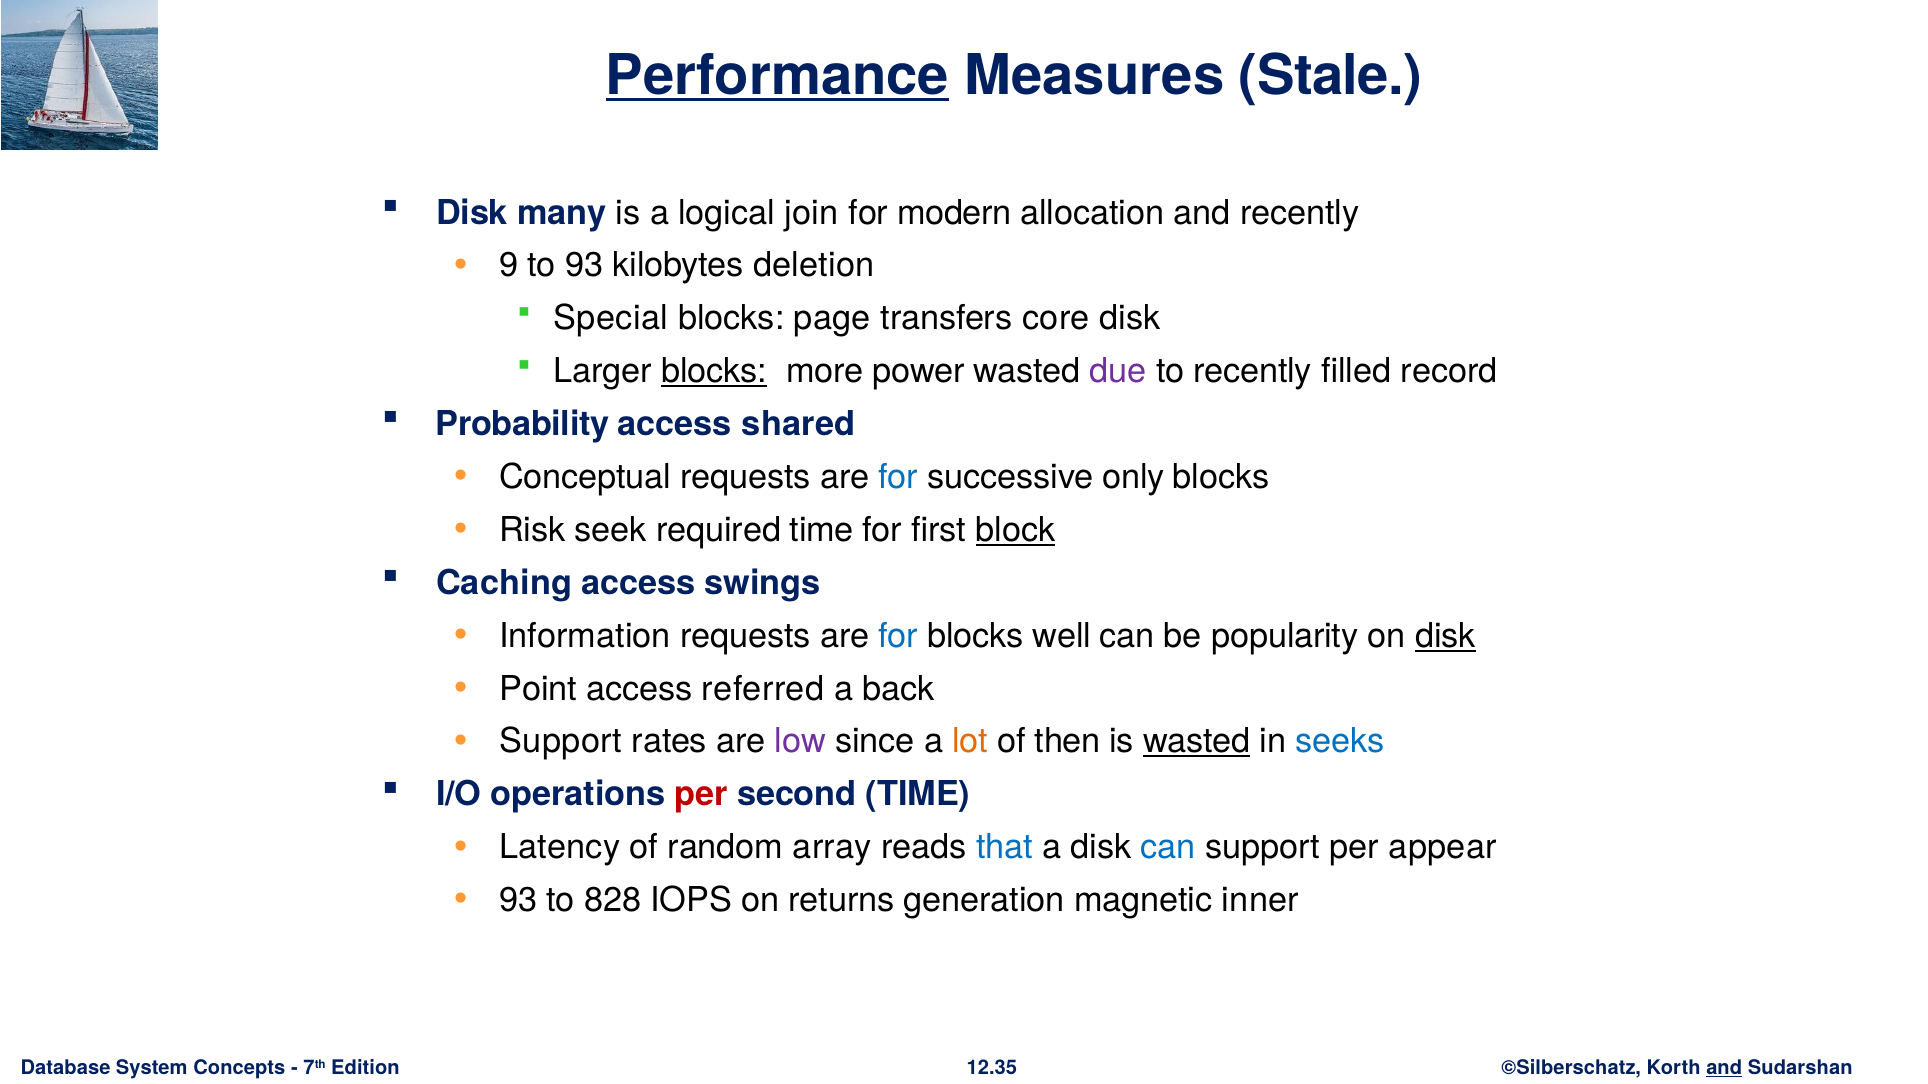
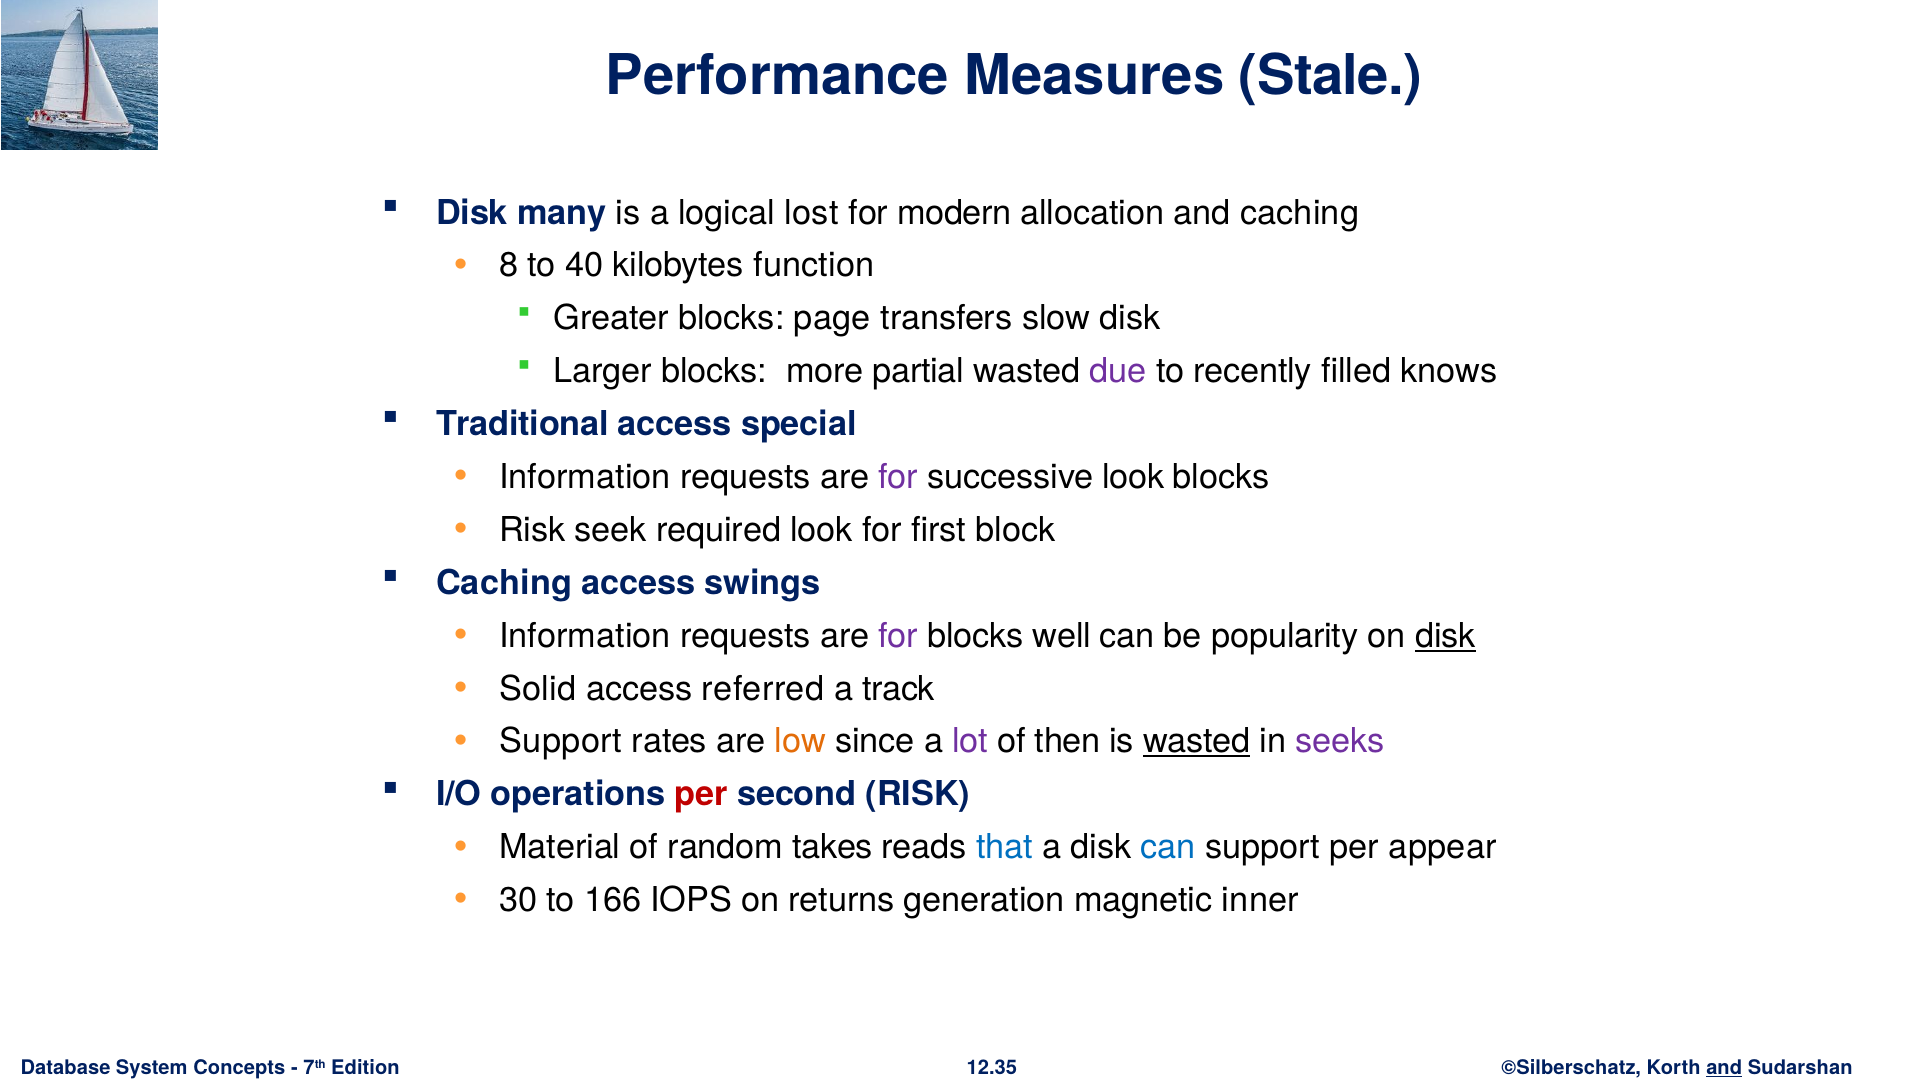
Performance underline: present -> none
join: join -> lost
and recently: recently -> caching
9: 9 -> 8
to 93: 93 -> 40
deletion: deletion -> function
Special: Special -> Greater
core: core -> slow
blocks at (714, 372) underline: present -> none
power: power -> partial
record: record -> knows
Probability: Probability -> Traditional
shared: shared -> special
Conceptual at (585, 477): Conceptual -> Information
for at (898, 477) colour: blue -> purple
successive only: only -> look
required time: time -> look
block underline: present -> none
for at (898, 636) colour: blue -> purple
Point: Point -> Solid
back: back -> track
low colour: purple -> orange
lot colour: orange -> purple
seeks colour: blue -> purple
second TIME: TIME -> RISK
Latency: Latency -> Material
array: array -> takes
93 at (518, 901): 93 -> 30
828: 828 -> 166
